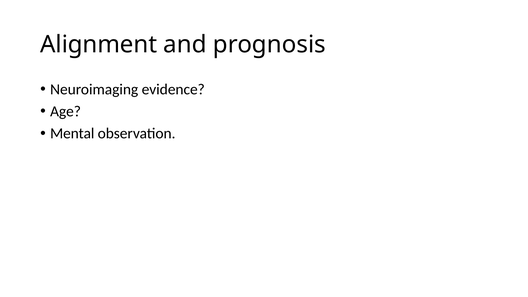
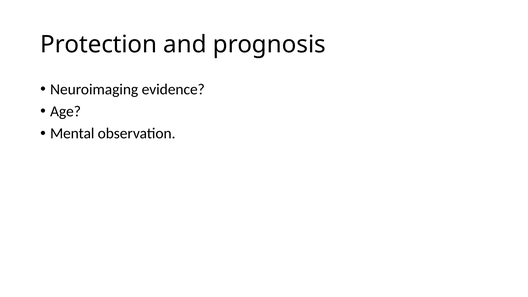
Alignment: Alignment -> Protection
